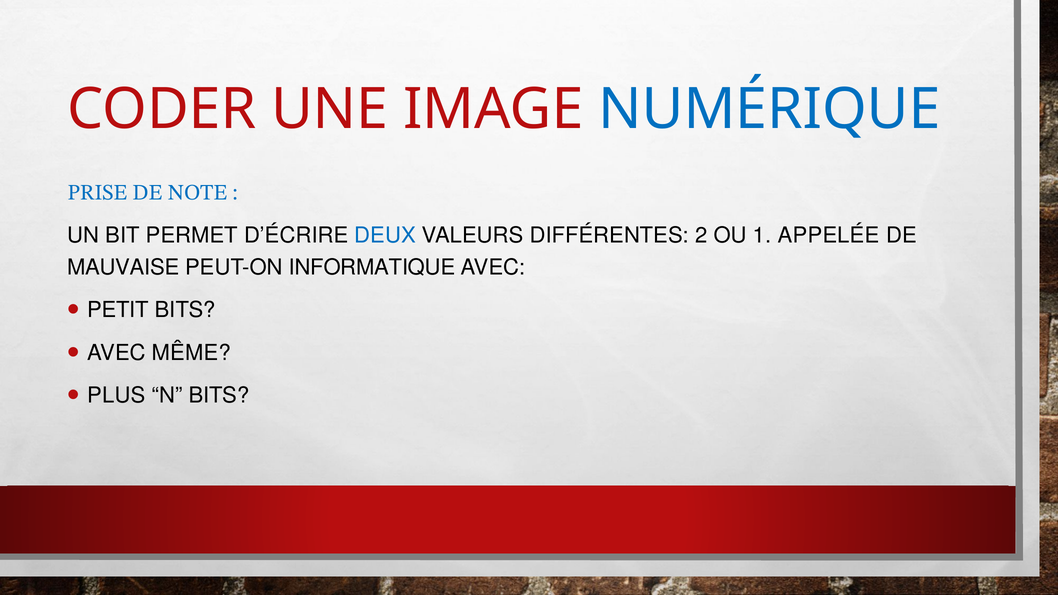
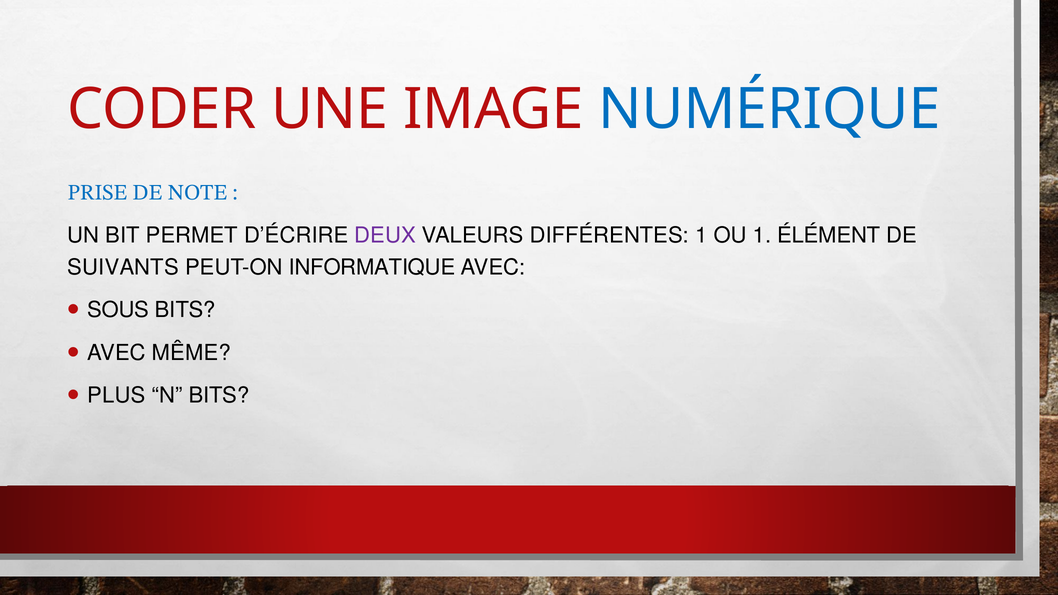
DEUX colour: blue -> purple
DIFFÉRENTES 2: 2 -> 1
APPELÉE: APPELÉE -> ÉLÉMENT
MAUVAISE: MAUVAISE -> SUIVANTS
PETIT: PETIT -> SOUS
